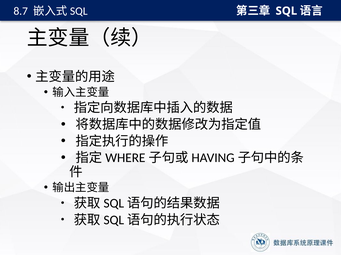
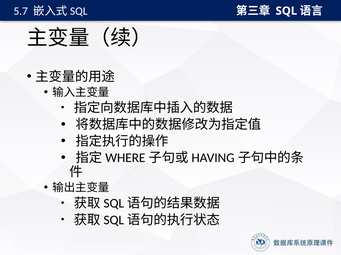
8.7: 8.7 -> 5.7
